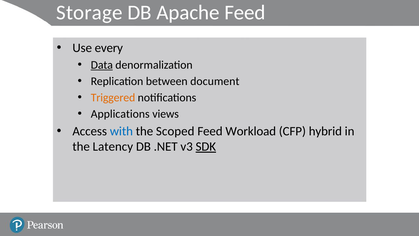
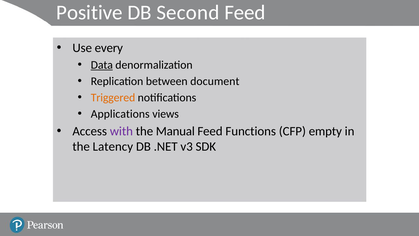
Storage: Storage -> Positive
Apache: Apache -> Second
with colour: blue -> purple
Scoped: Scoped -> Manual
Workload: Workload -> Functions
hybrid: hybrid -> empty
SDK underline: present -> none
